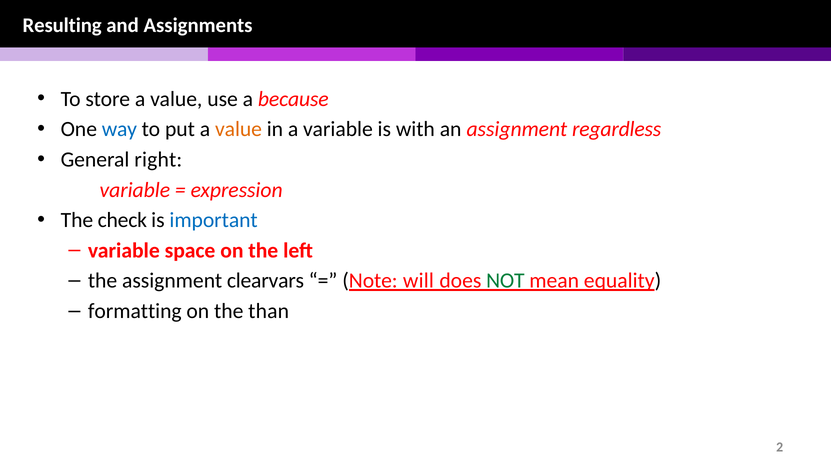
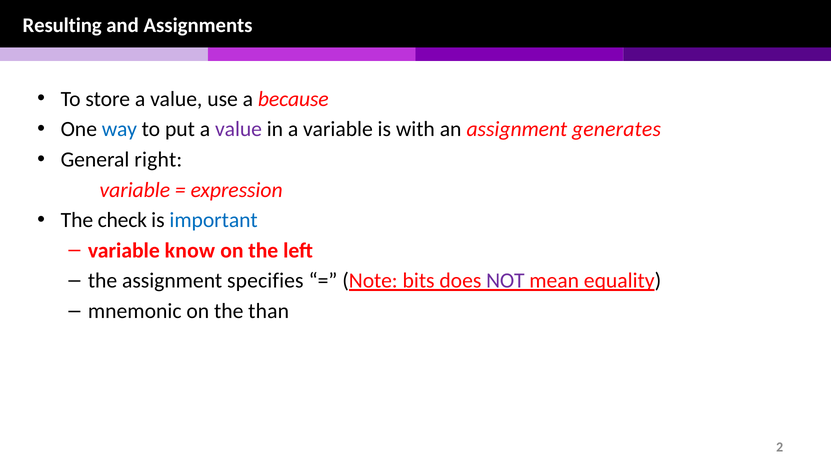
value at (238, 129) colour: orange -> purple
regardless: regardless -> generates
space: space -> know
clearvars: clearvars -> specifies
will: will -> bits
NOT colour: green -> purple
formatting: formatting -> mnemonic
